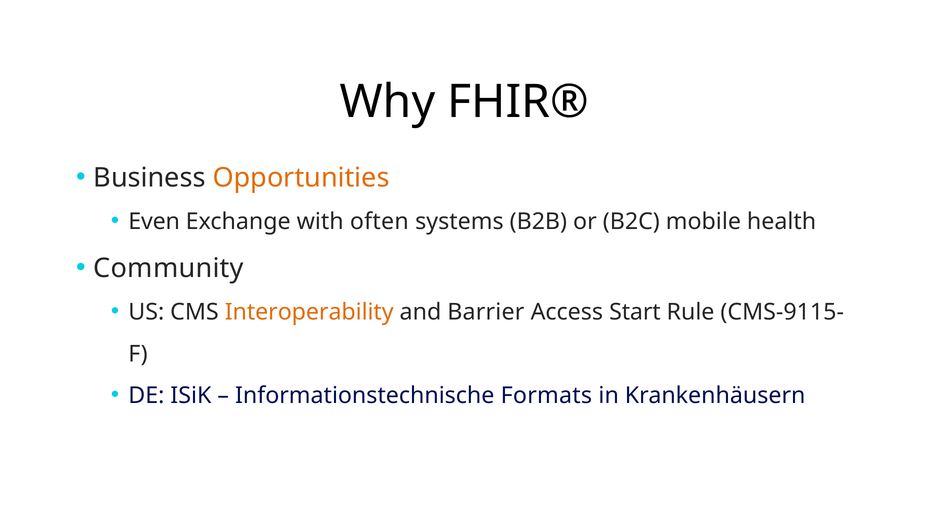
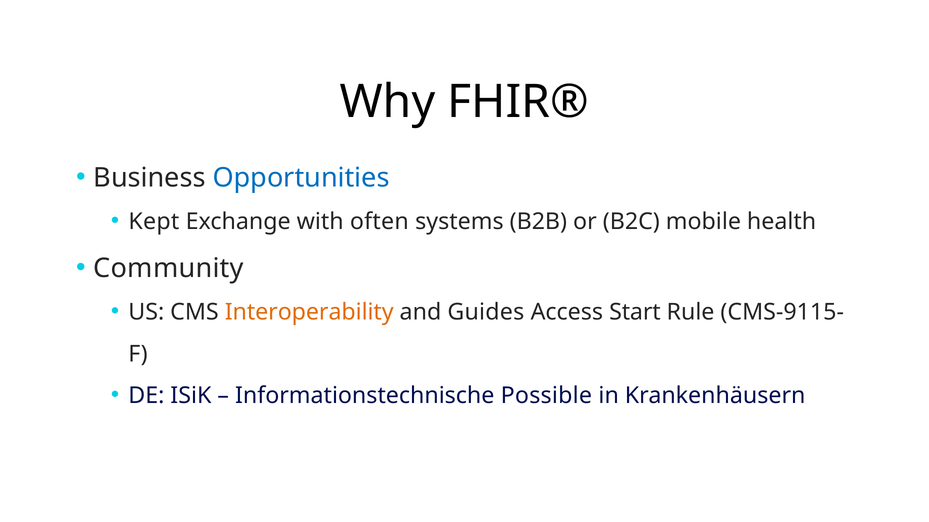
Opportunities colour: orange -> blue
Even: Even -> Kept
Barrier: Barrier -> Guides
Formats: Formats -> Possible
